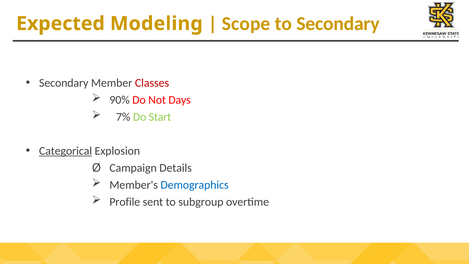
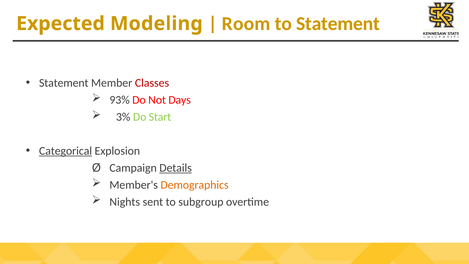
Scope: Scope -> Room
to Secondary: Secondary -> Statement
Secondary at (64, 83): Secondary -> Statement
90%: 90% -> 93%
7%: 7% -> 3%
Details underline: none -> present
Demographics colour: blue -> orange
Profile: Profile -> Nights
